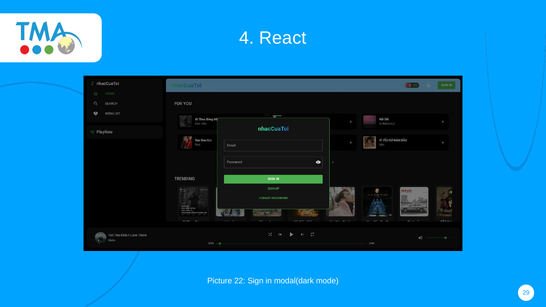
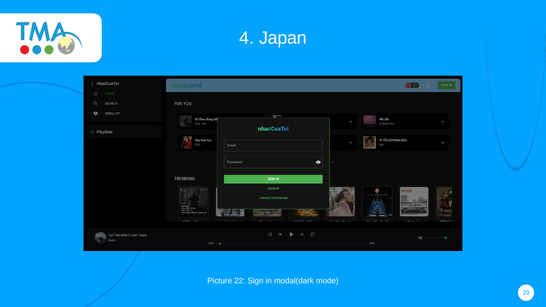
React: React -> Japan
